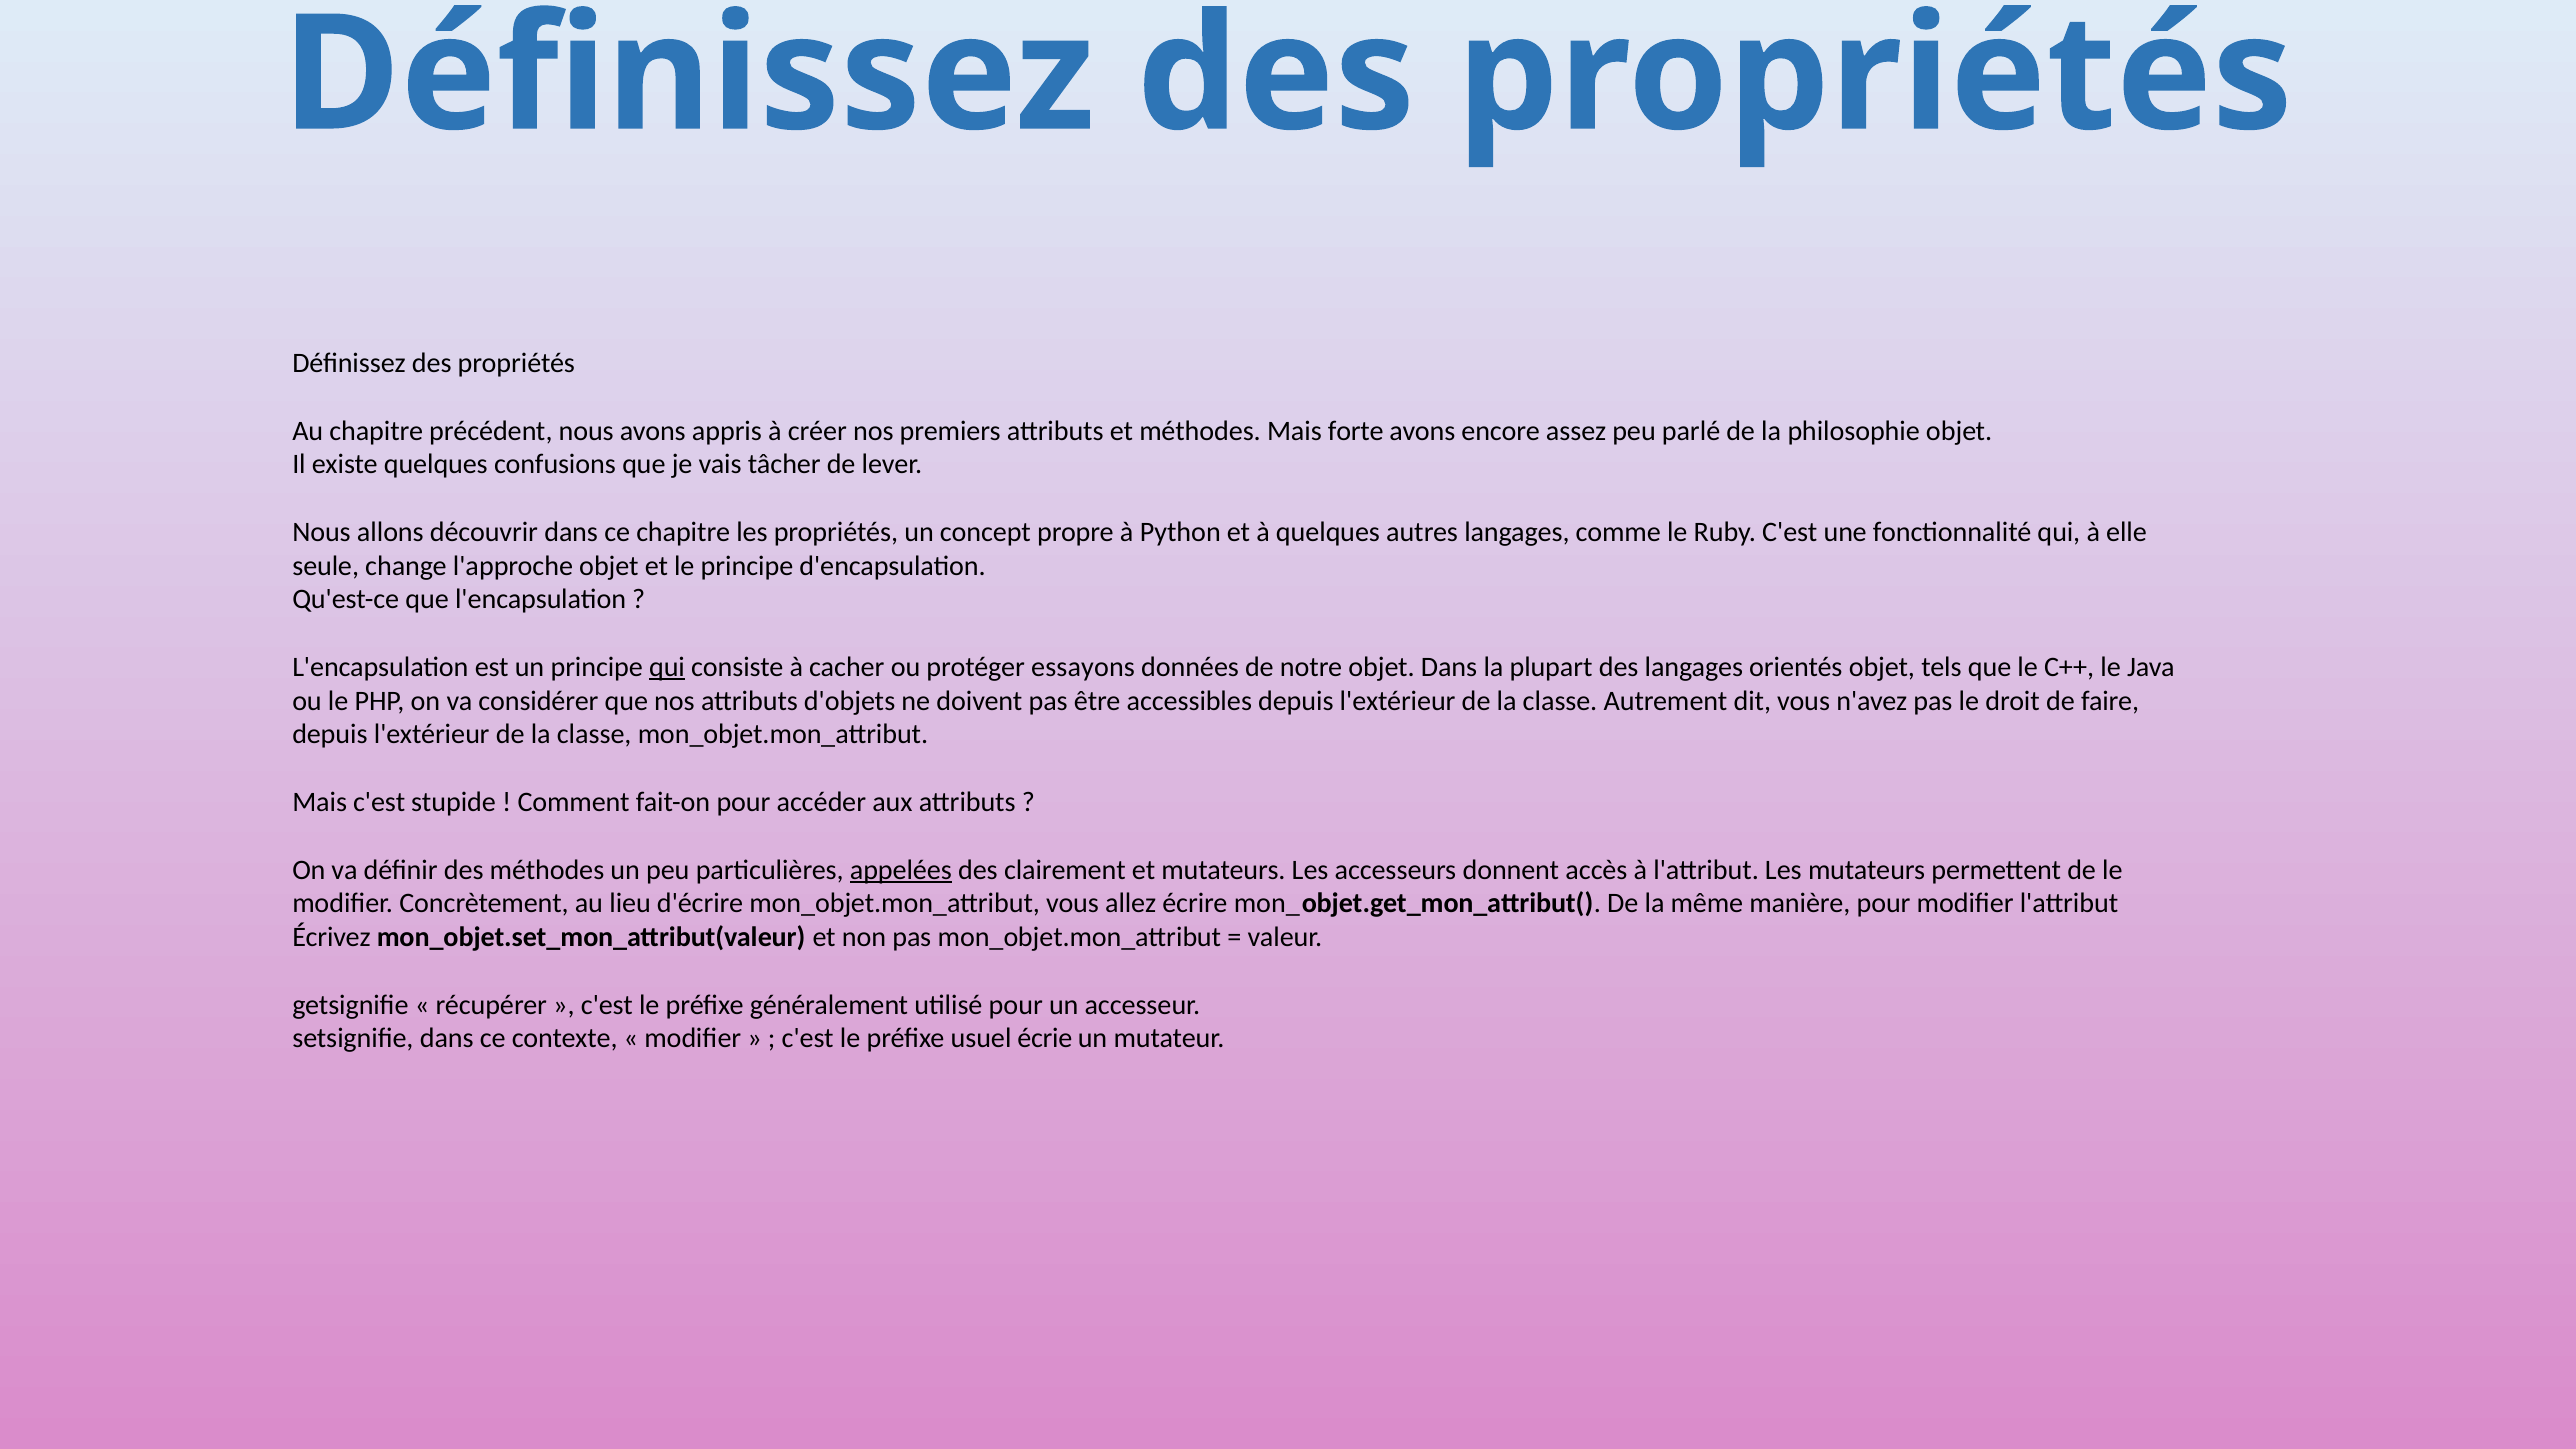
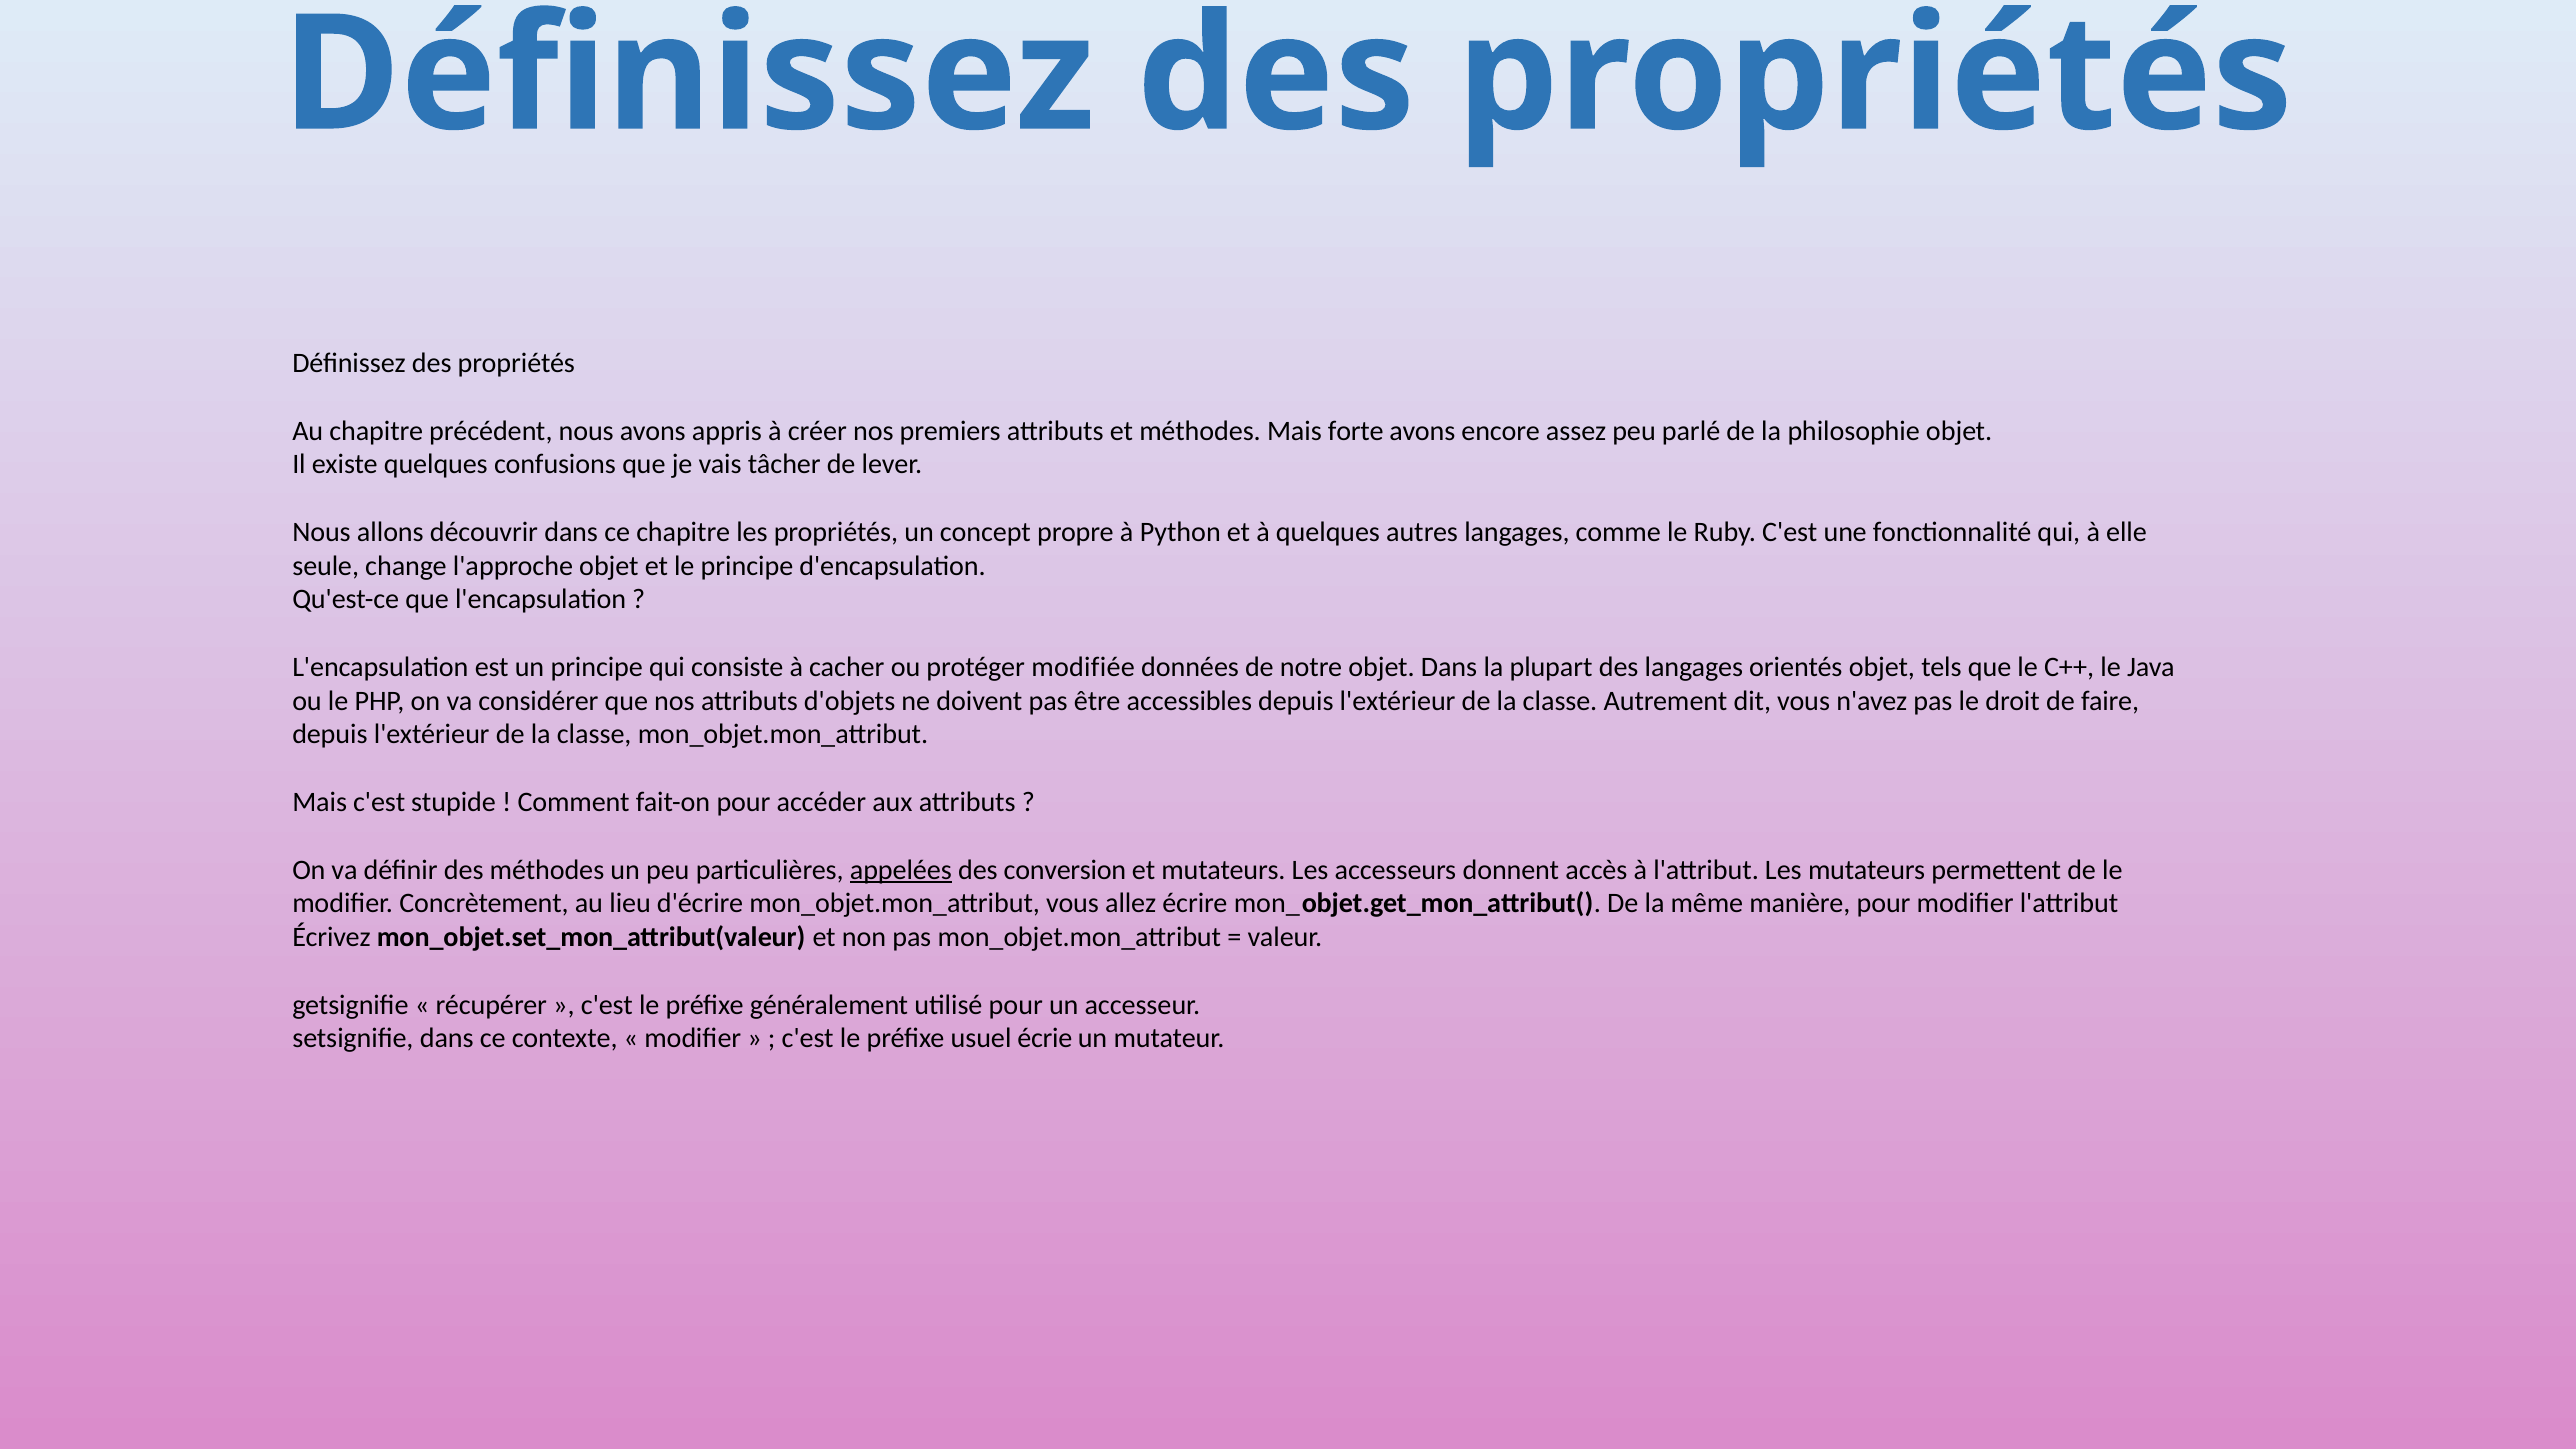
qui at (667, 667) underline: present -> none
essayons: essayons -> modifiée
clairement: clairement -> conversion
